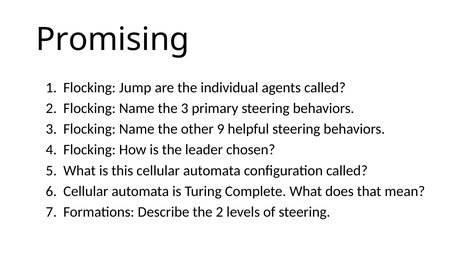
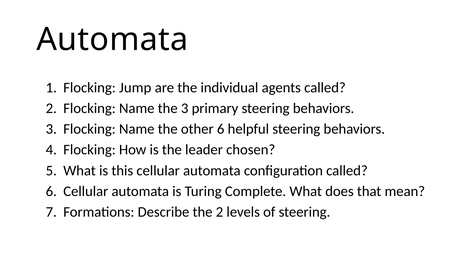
Promising at (113, 39): Promising -> Automata
other 9: 9 -> 6
